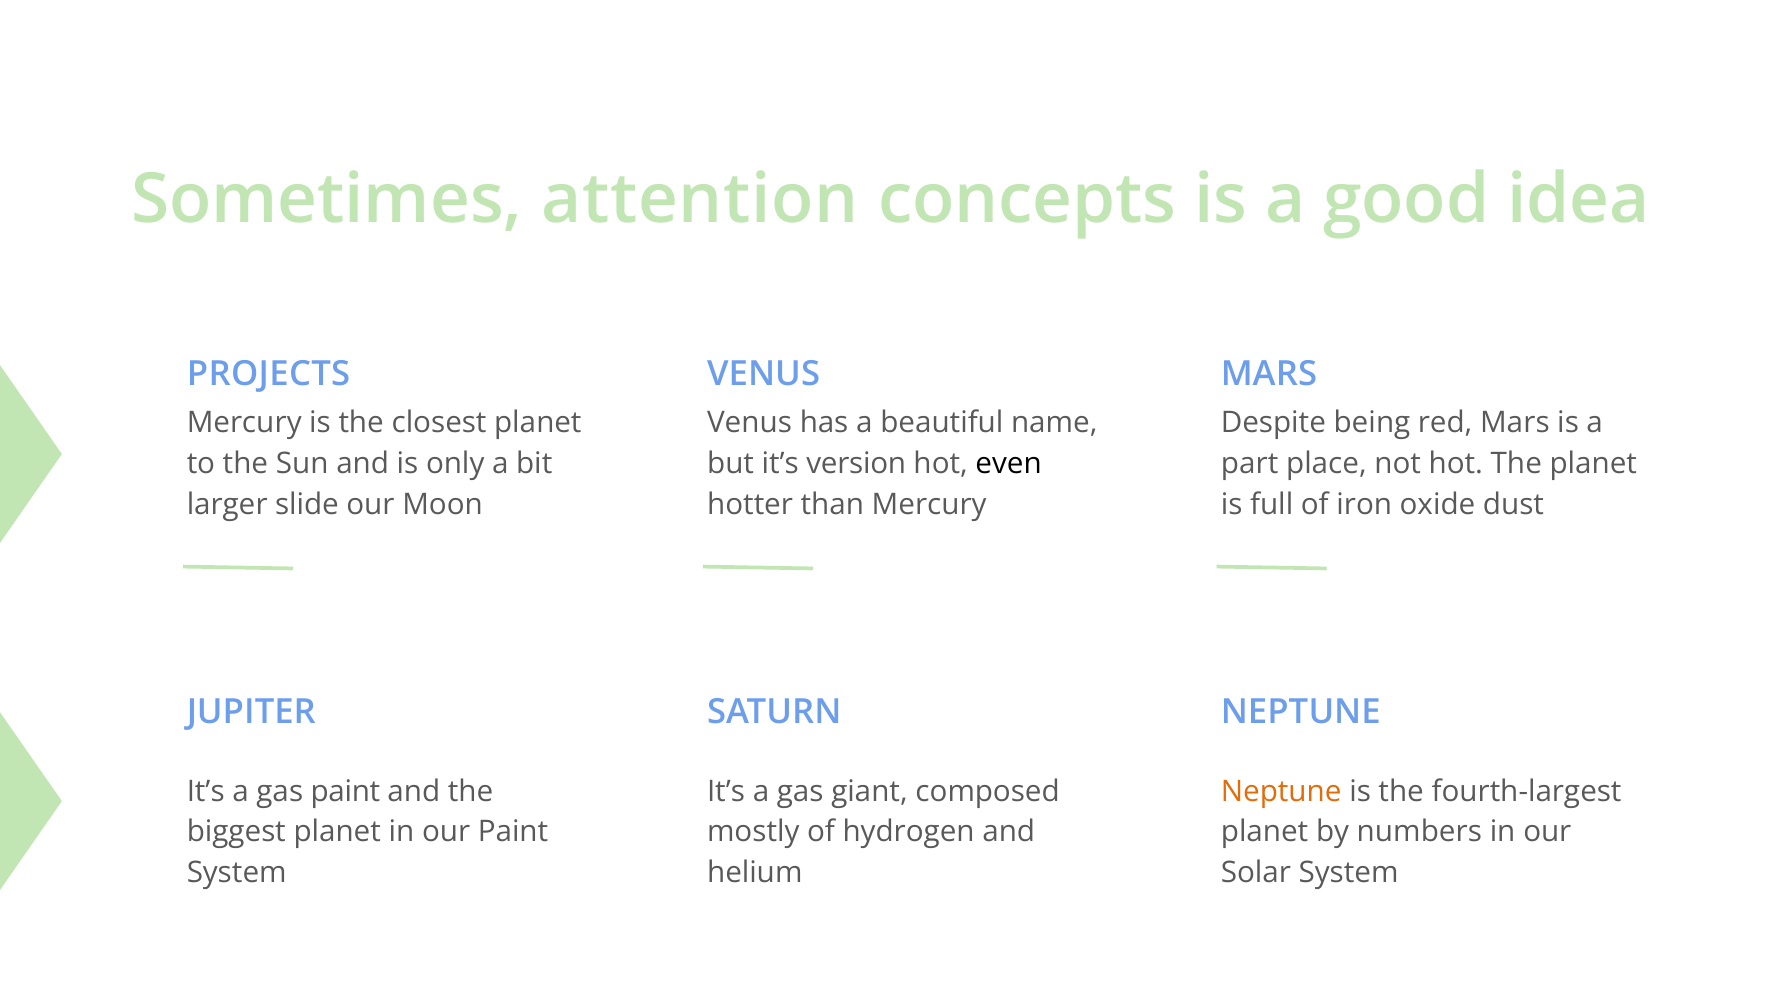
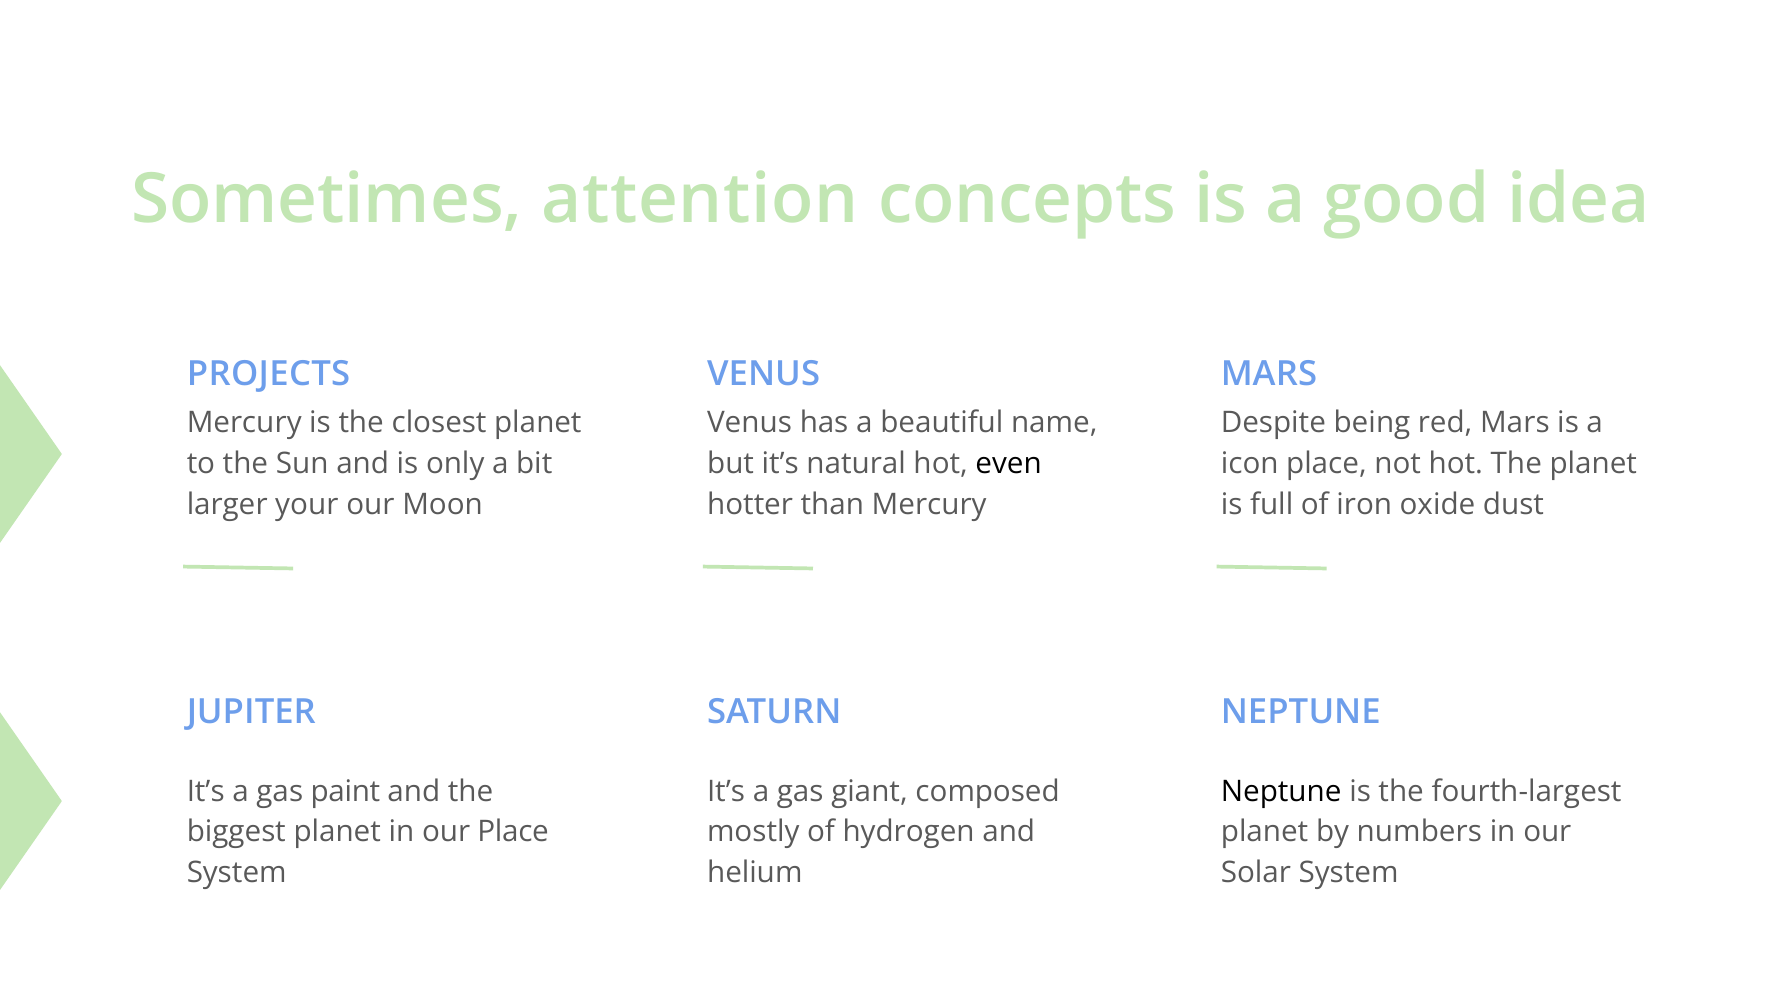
version: version -> natural
part: part -> icon
slide: slide -> your
Neptune at (1281, 792) colour: orange -> black
our Paint: Paint -> Place
